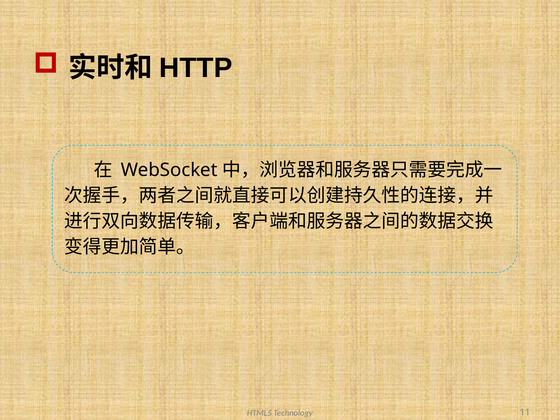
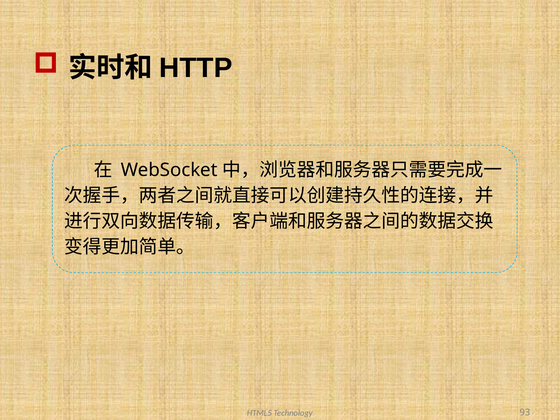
11: 11 -> 93
